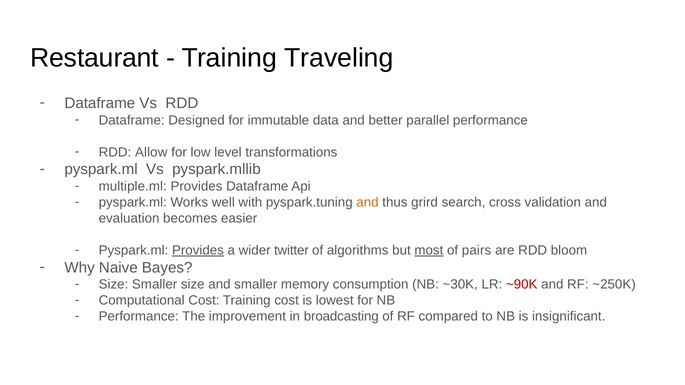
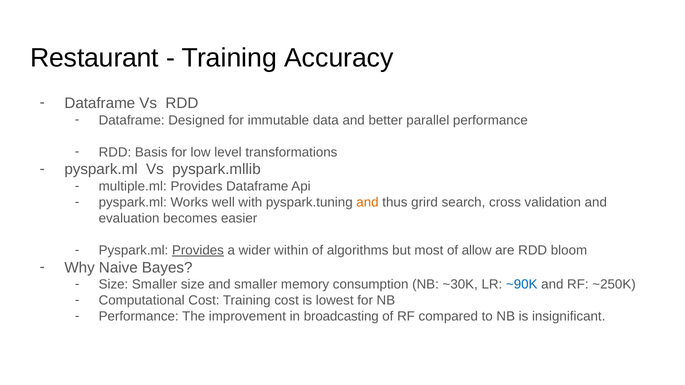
Traveling: Traveling -> Accuracy
Allow: Allow -> Basis
twitter: twitter -> within
most underline: present -> none
pairs: pairs -> allow
~90K colour: red -> blue
